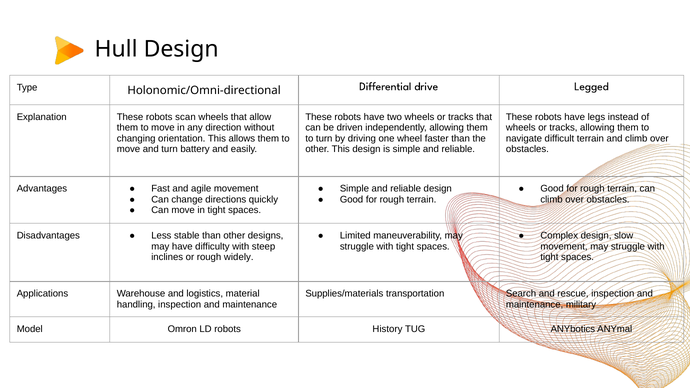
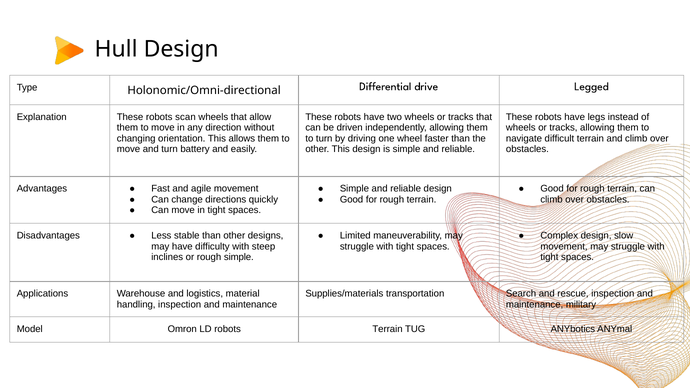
rough widely: widely -> simple
robots History: History -> Terrain
